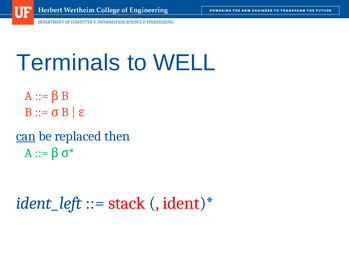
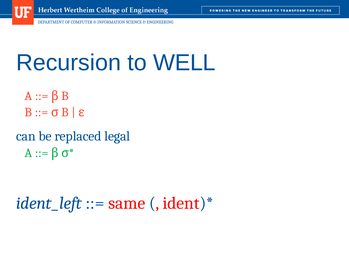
Terminals: Terminals -> Recursion
can underline: present -> none
then: then -> legal
stack: stack -> same
